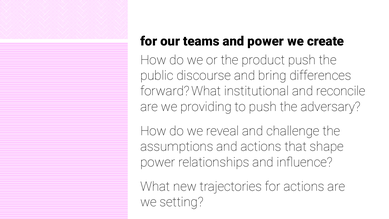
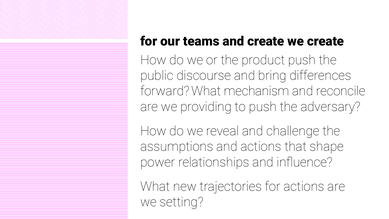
and power: power -> create
institutional: institutional -> mechanism
